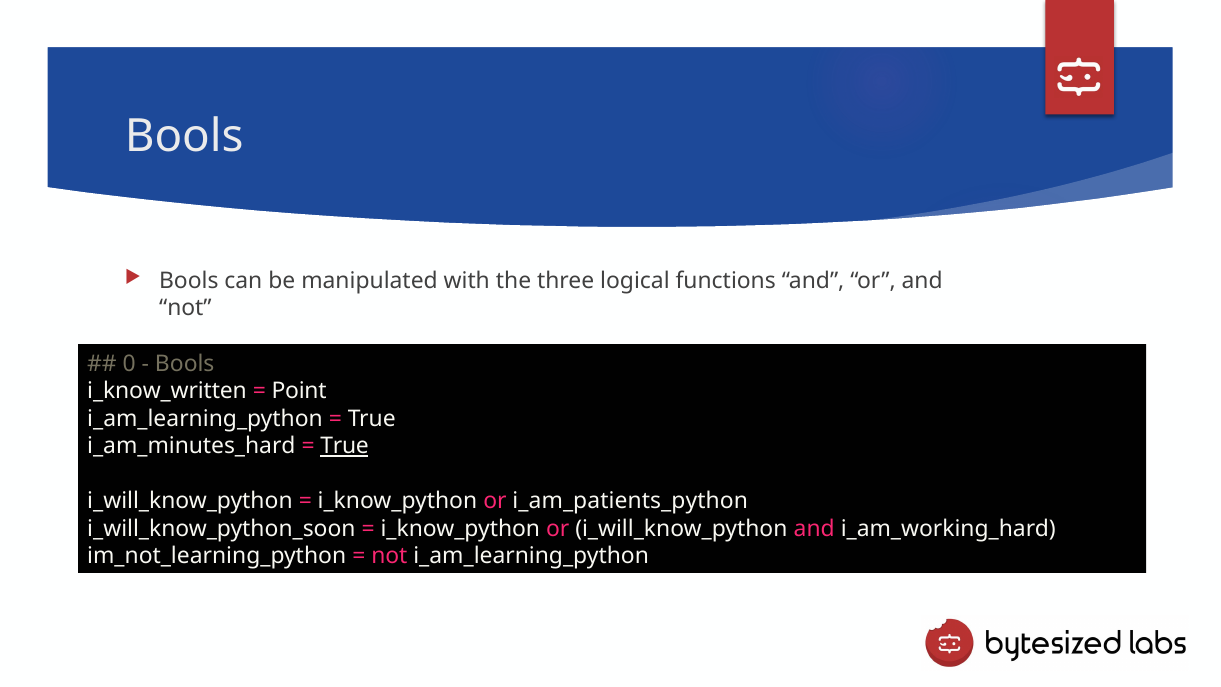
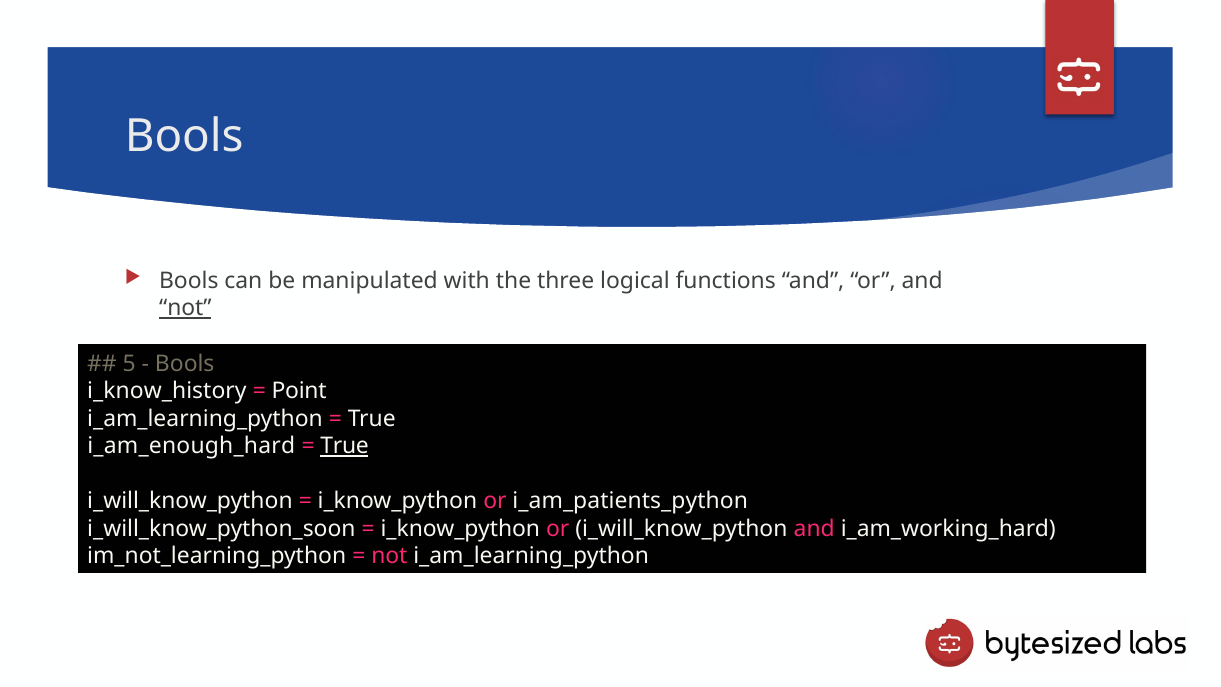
not at (185, 308) underline: none -> present
0: 0 -> 5
i_know_written: i_know_written -> i_know_history
i_am_minutes_hard: i_am_minutes_hard -> i_am_enough_hard
